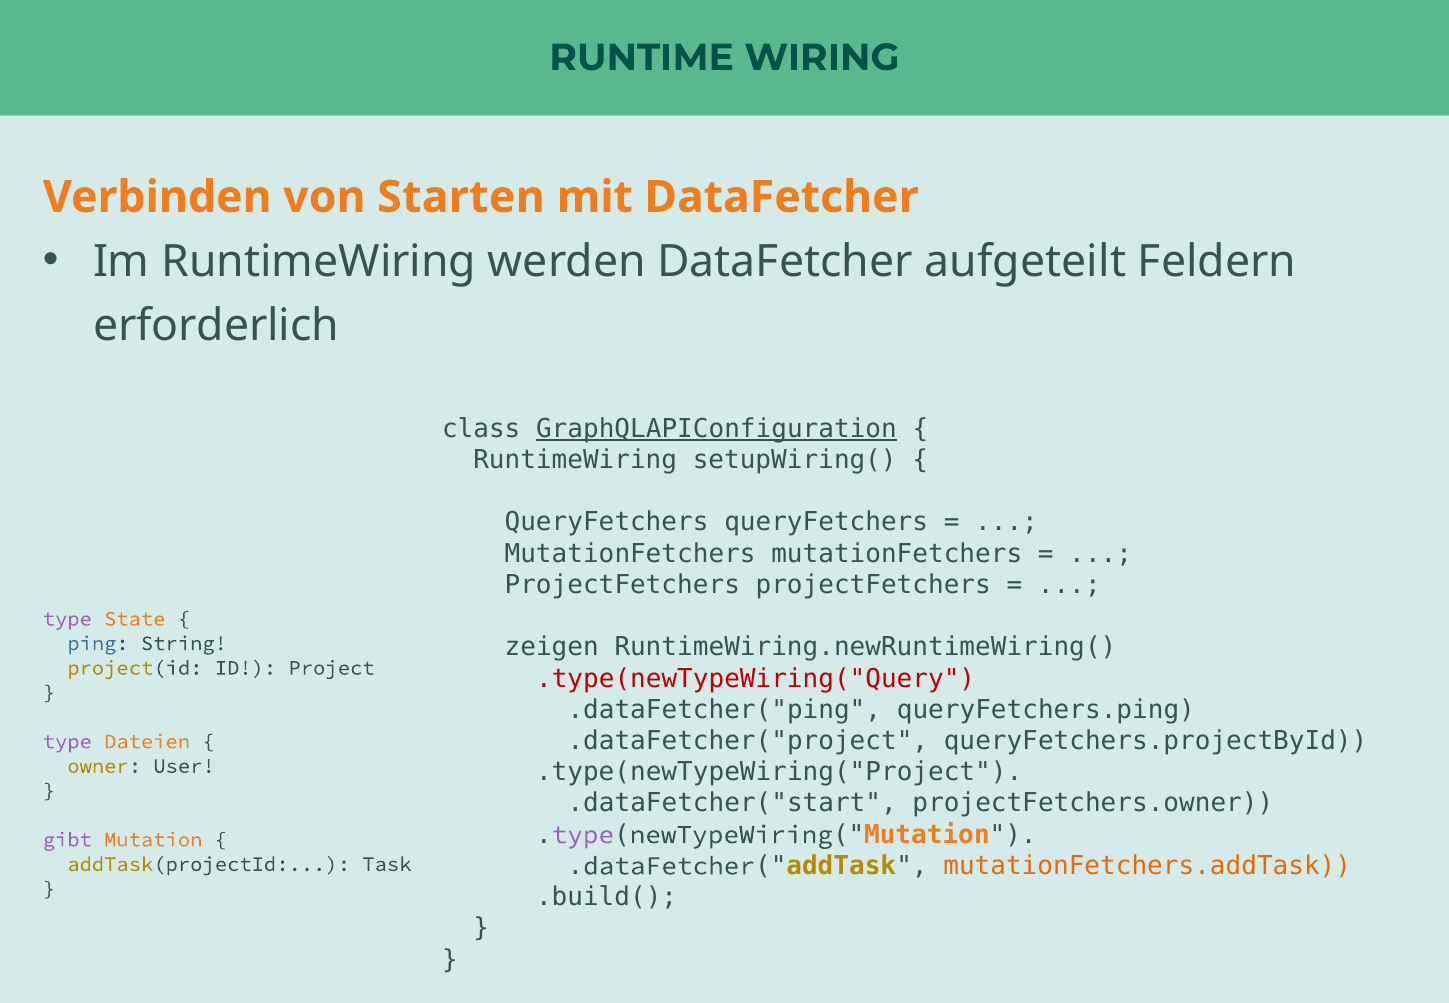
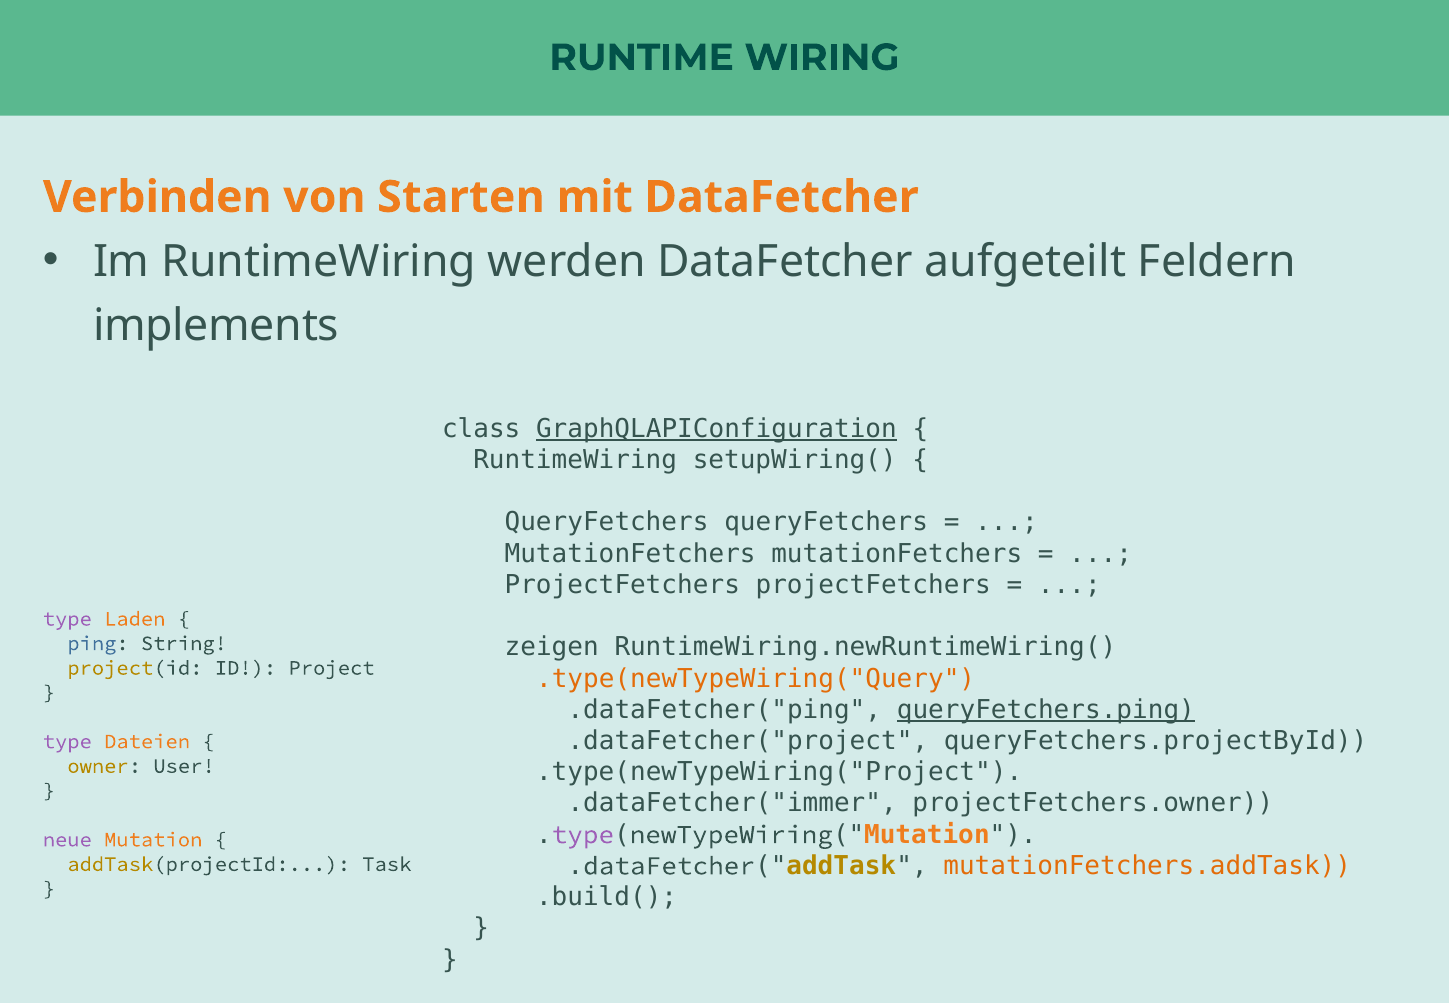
erforderlich: erforderlich -> implements
State: State -> Laden
.type(newTypeWiring("Query colour: red -> orange
queryFetchers.ping underline: none -> present
.dataFetcher("start: .dataFetcher("start -> .dataFetcher("immer
gibt: gibt -> neue
